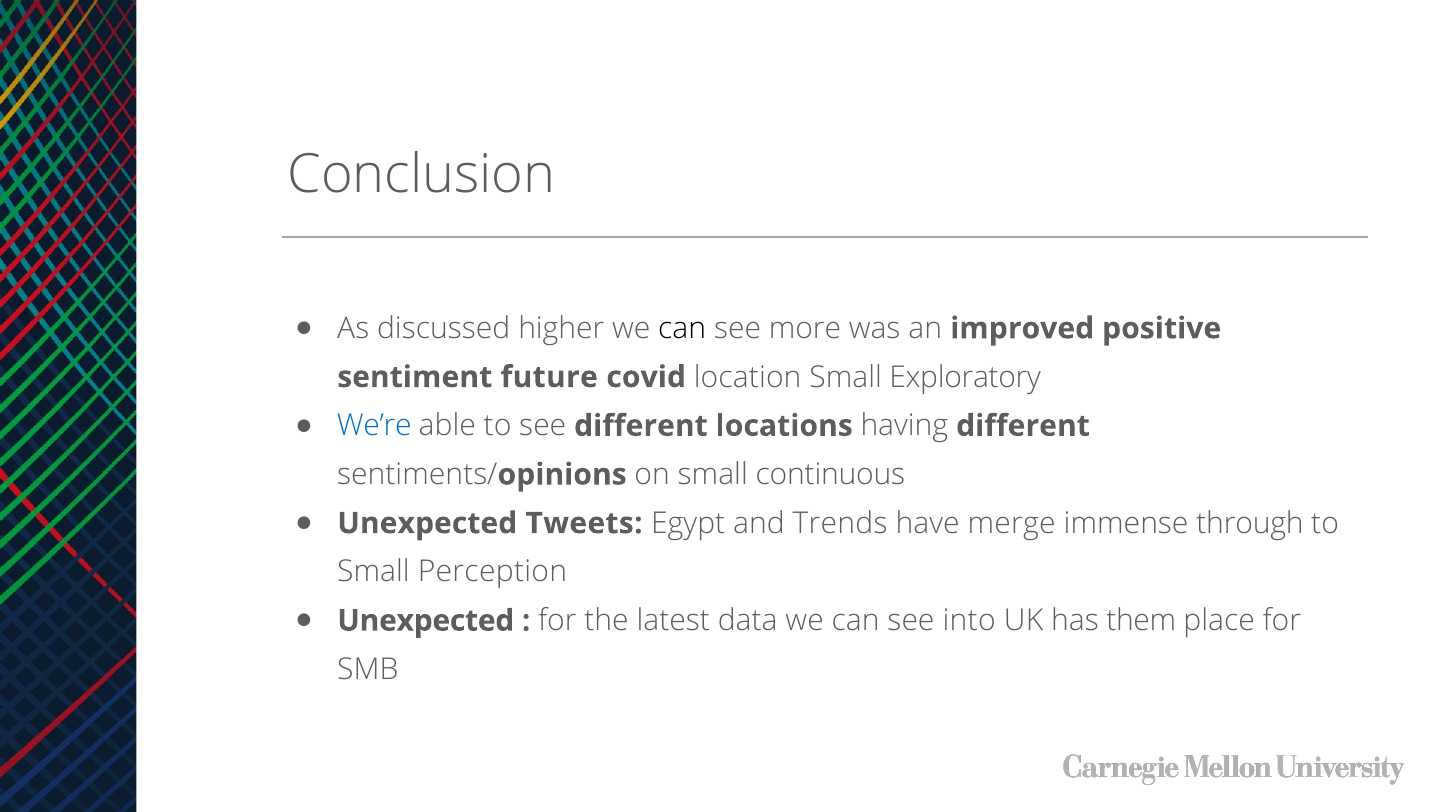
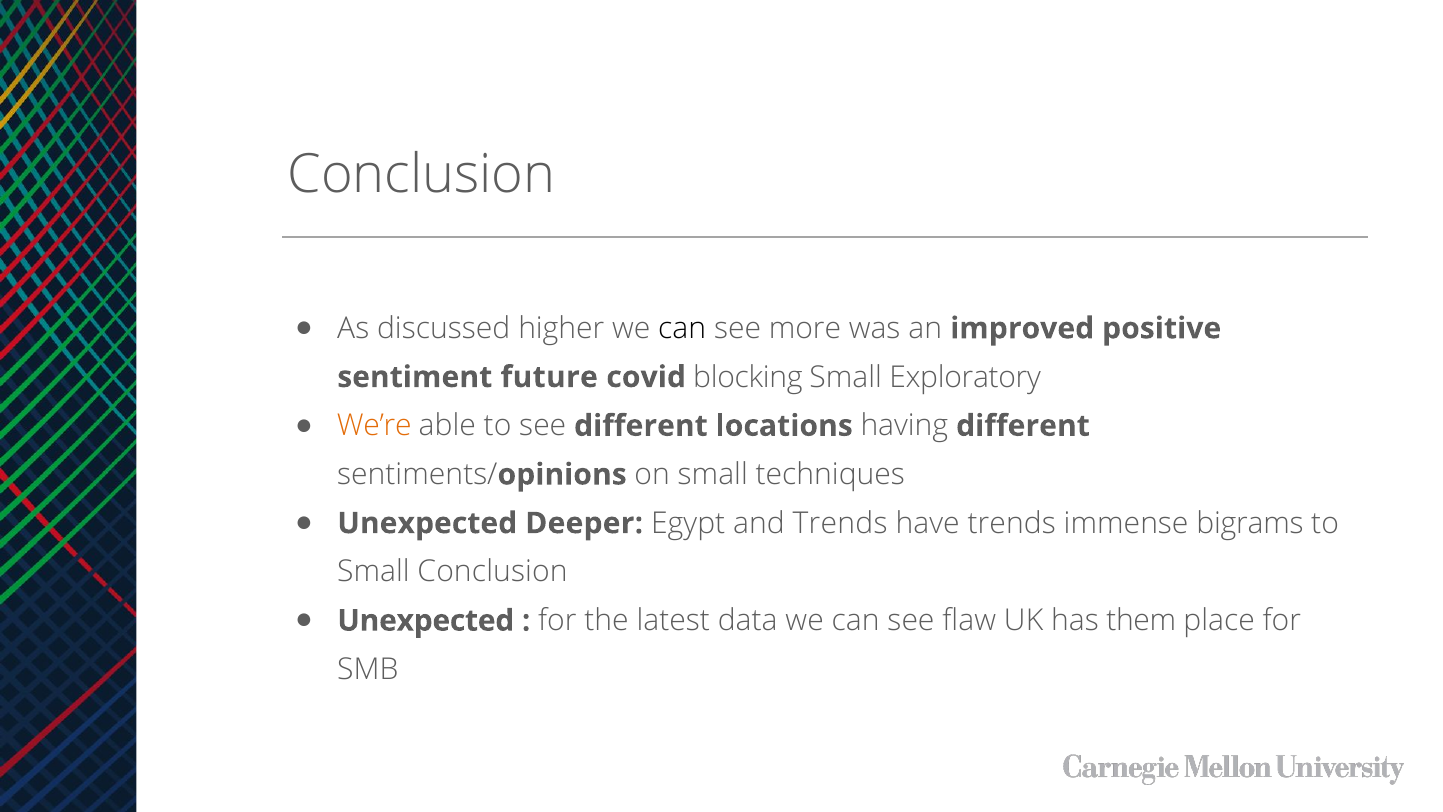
location: location -> blocking
We’re colour: blue -> orange
continuous: continuous -> techniques
Tweets: Tweets -> Deeper
have merge: merge -> trends
through: through -> bigrams
Small Perception: Perception -> Conclusion
into: into -> flaw
